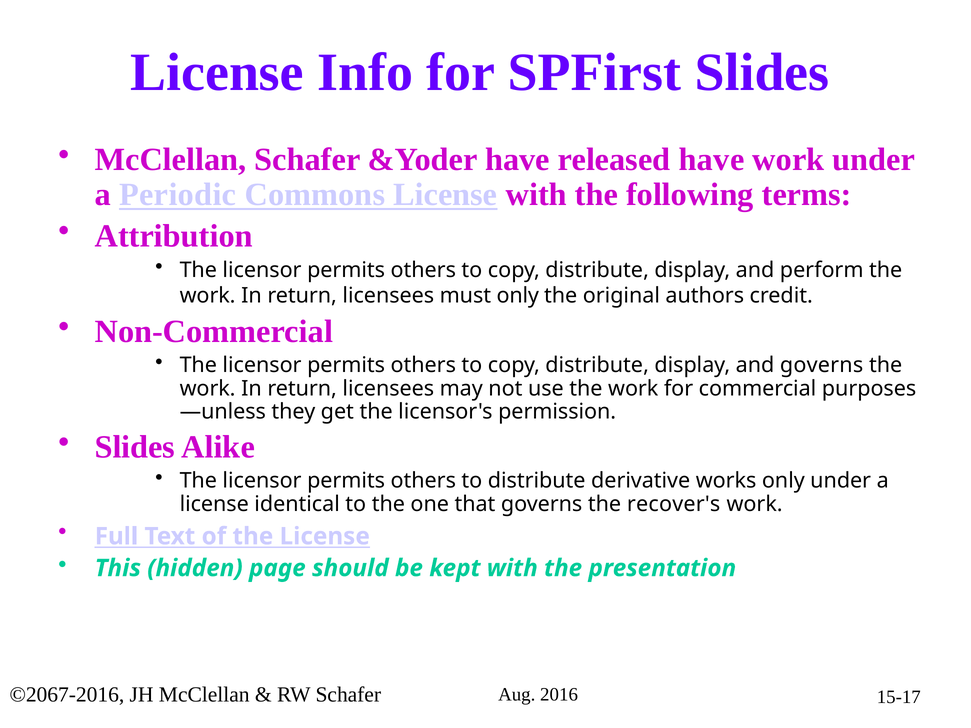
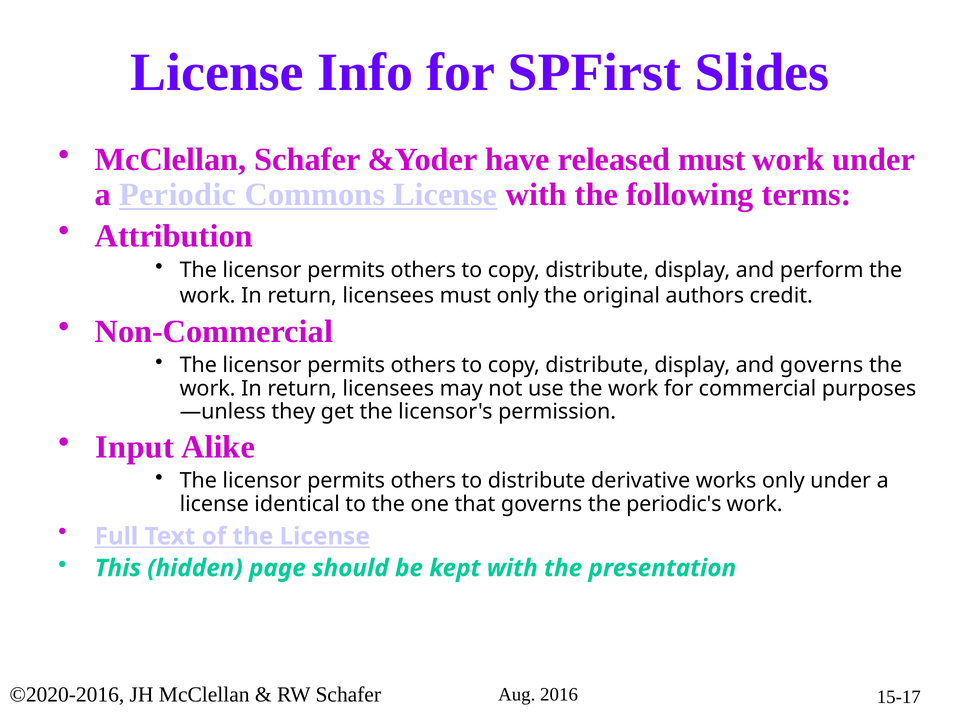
released have: have -> must
Slides at (135, 447): Slides -> Input
recover's: recover's -> periodic's
©2067-2016: ©2067-2016 -> ©2020-2016
